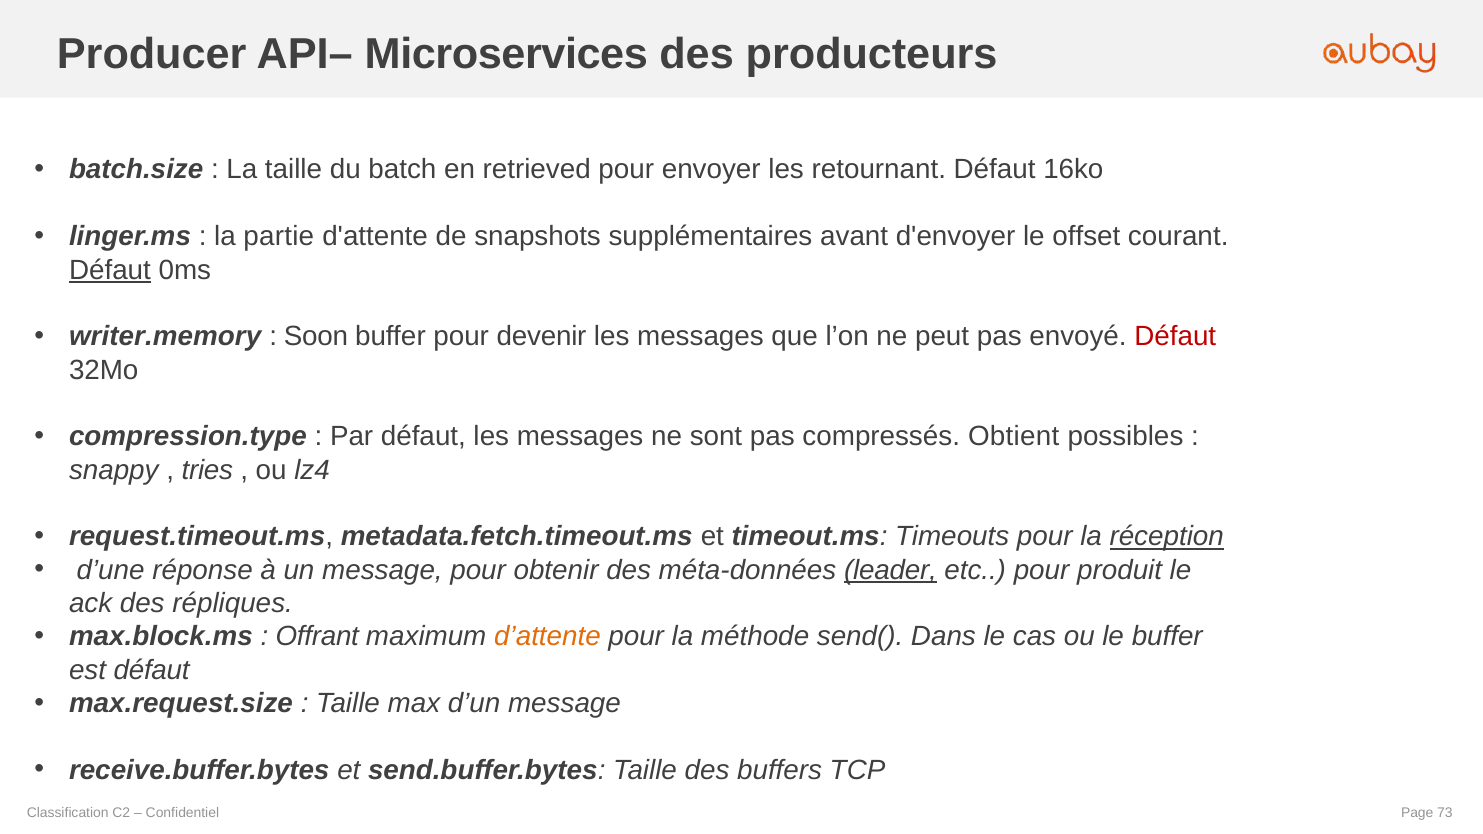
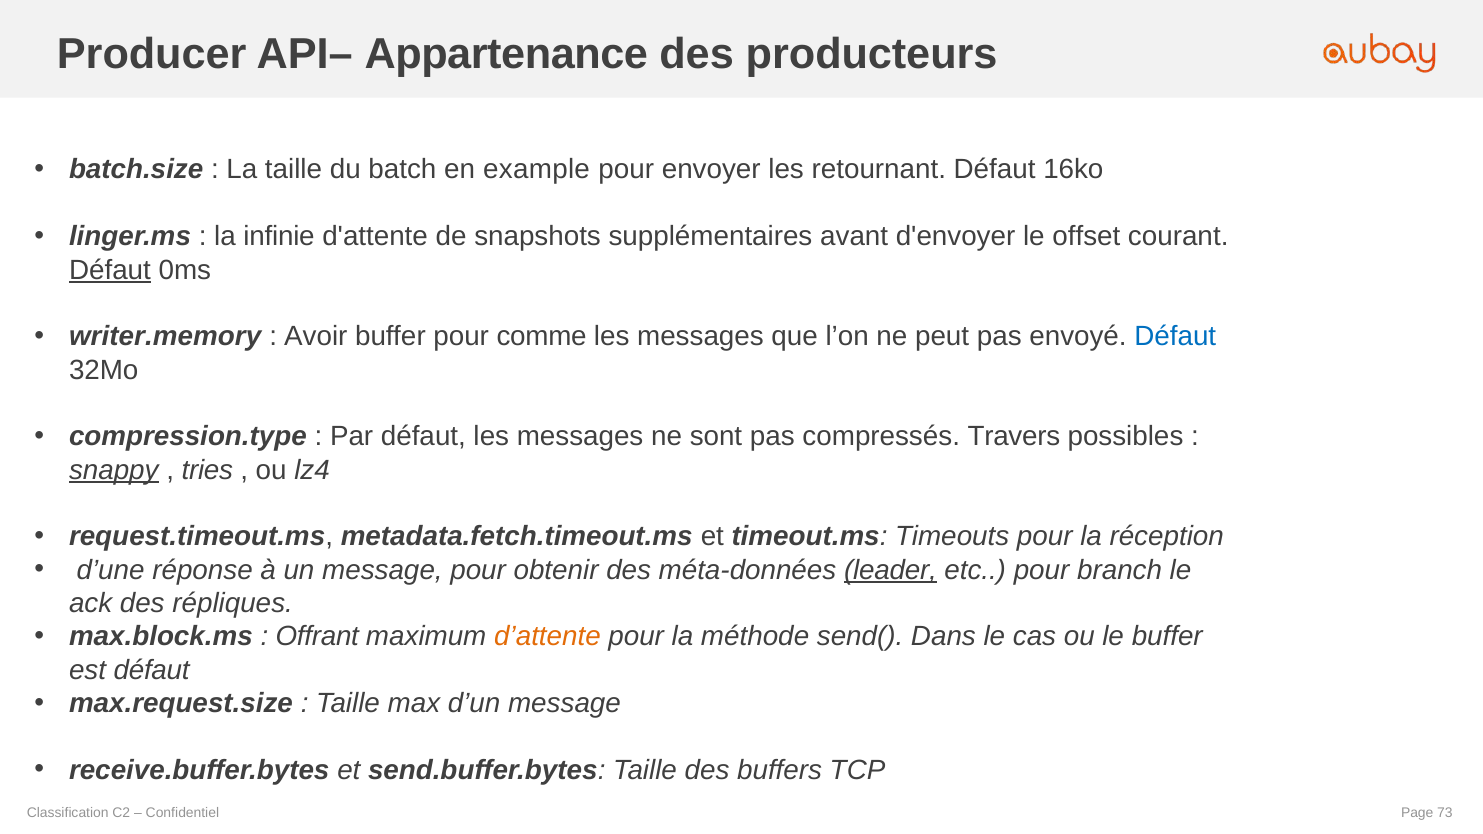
Microservices: Microservices -> Appartenance
retrieved: retrieved -> example
partie: partie -> infinie
Soon: Soon -> Avoir
devenir: devenir -> comme
Défaut at (1175, 337) colour: red -> blue
Obtient: Obtient -> Travers
snappy underline: none -> present
réception underline: present -> none
produit: produit -> branch
